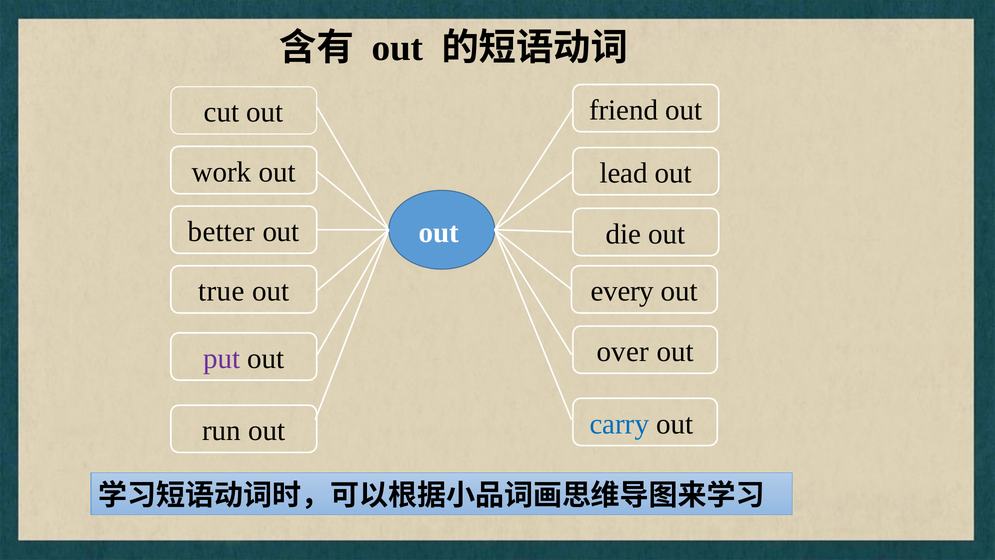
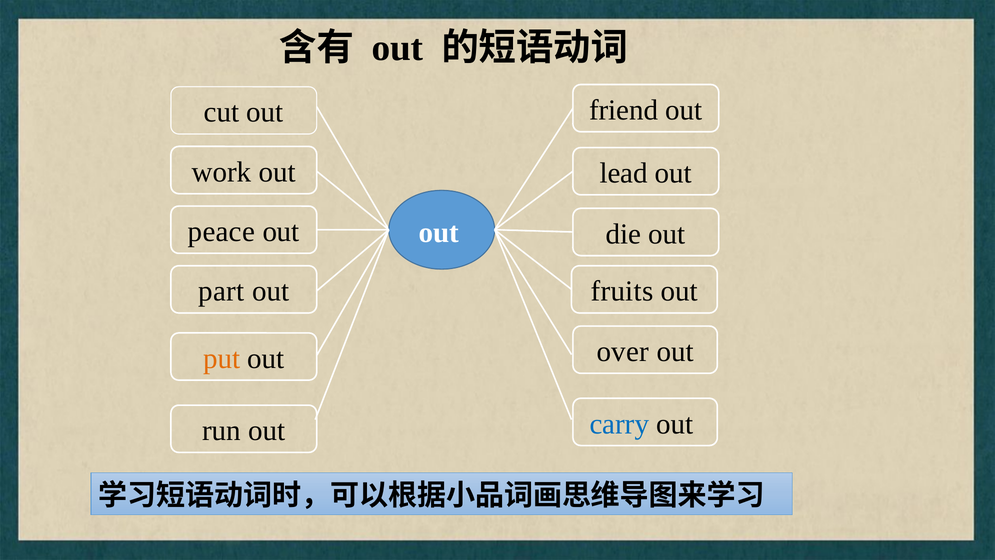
better: better -> peace
true: true -> part
every: every -> fruits
put colour: purple -> orange
